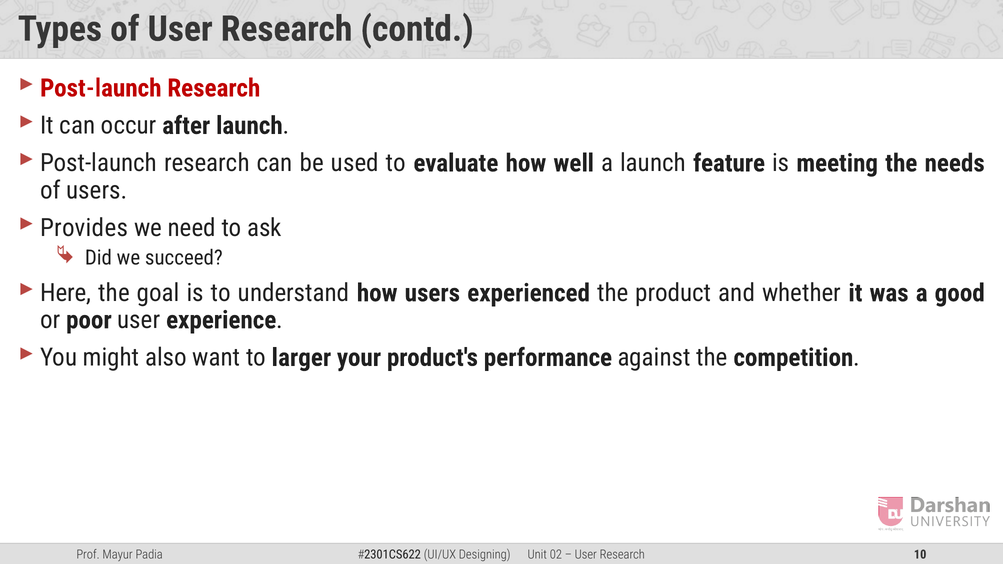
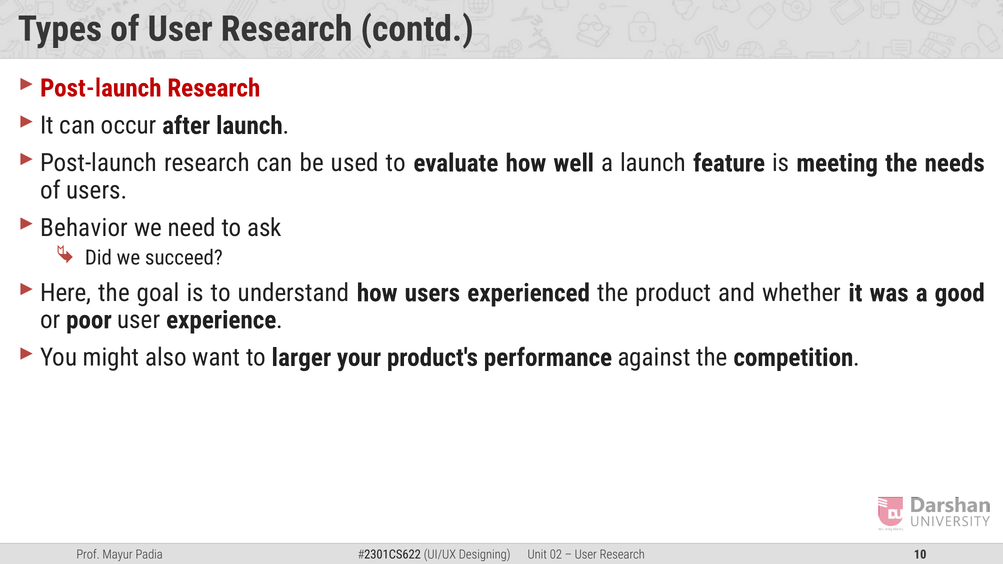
Provides: Provides -> Behavior
